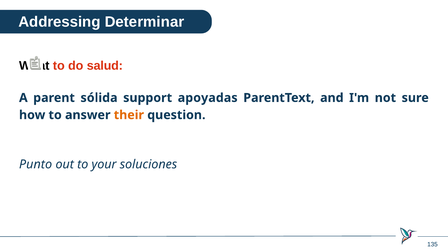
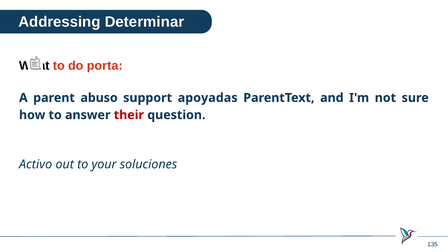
salud: salud -> porta
sólida: sólida -> abuso
their colour: orange -> red
Punto: Punto -> Activo
